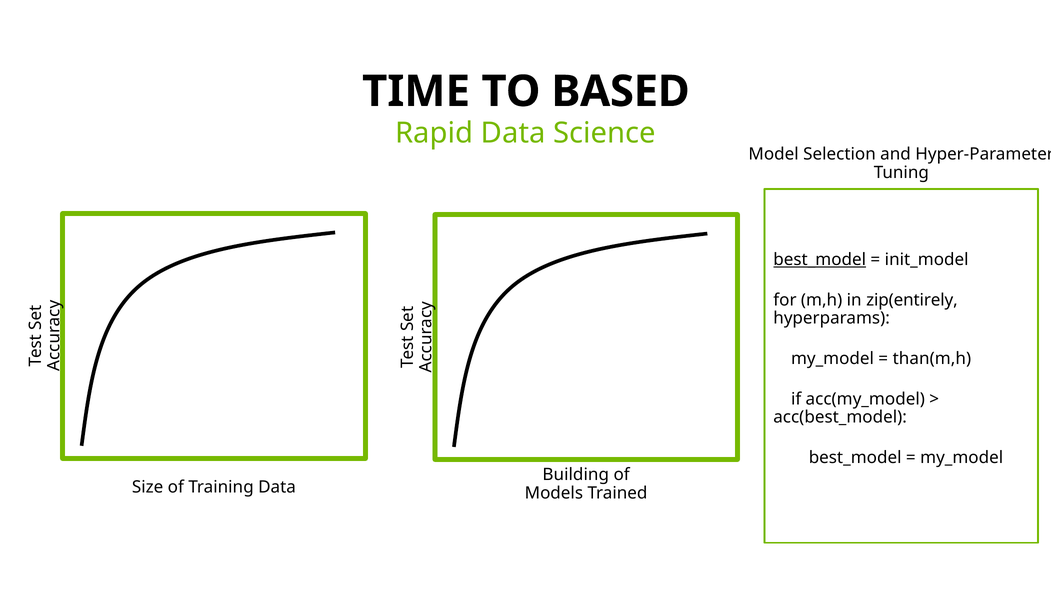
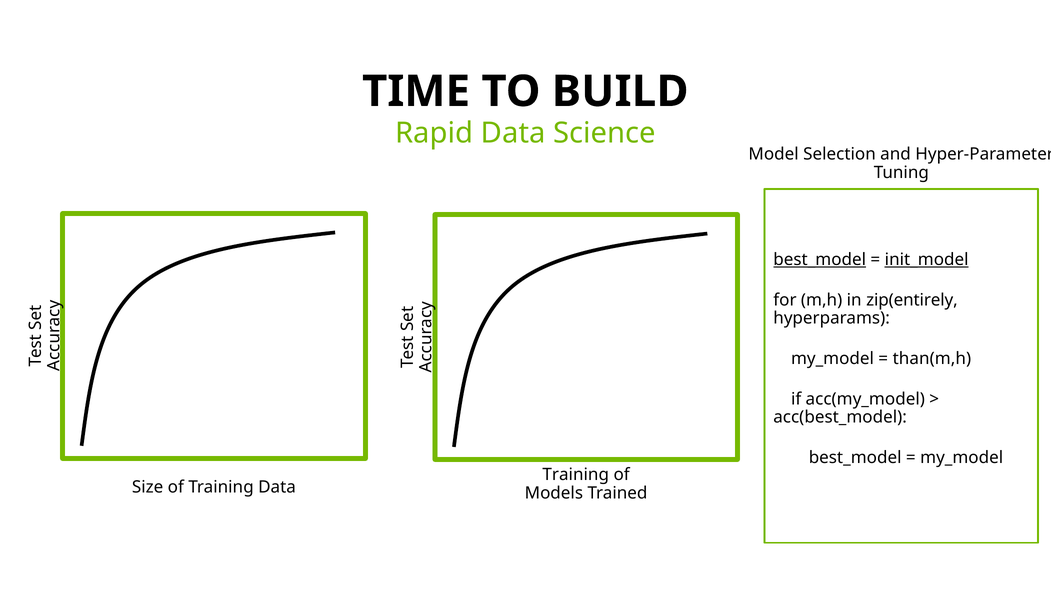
BASED: BASED -> BUILD
init_model underline: none -> present
Building at (576, 475): Building -> Training
